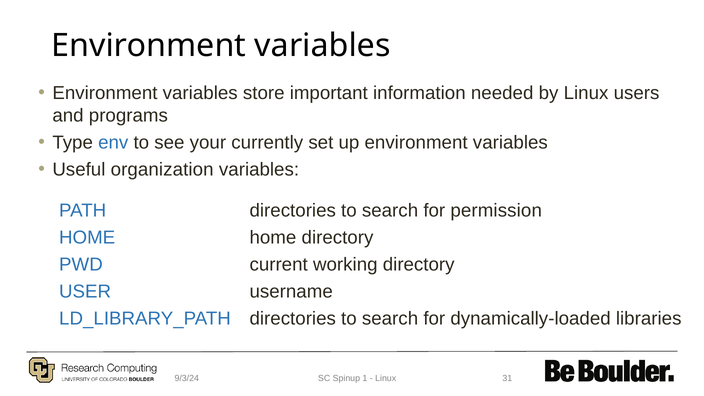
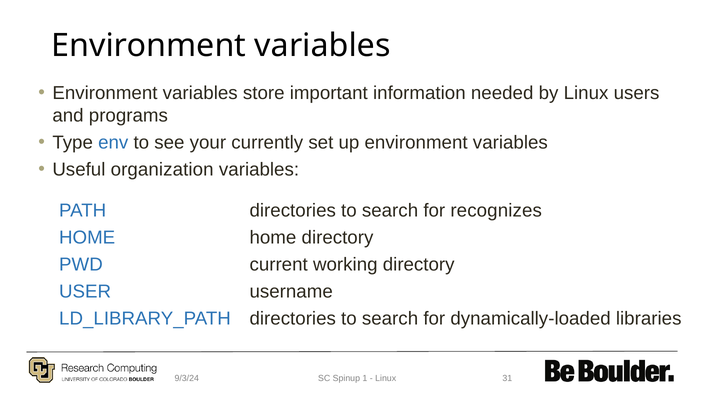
permission: permission -> recognizes
